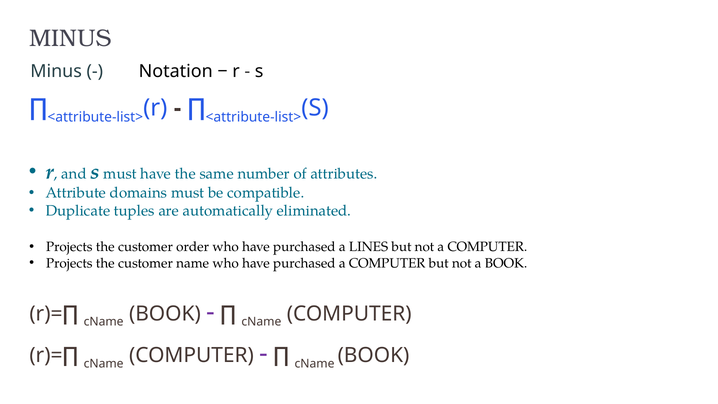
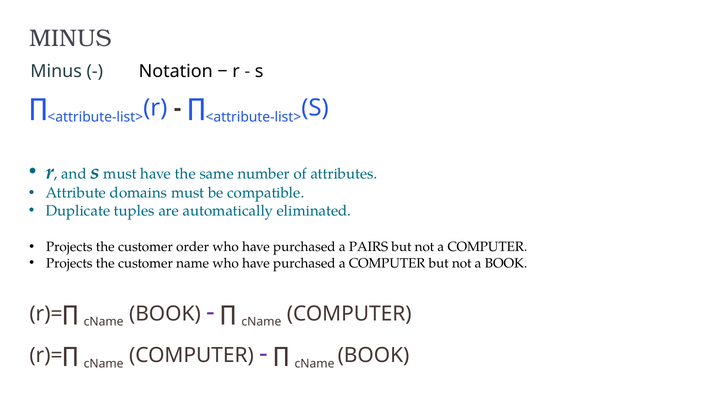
LINES: LINES -> PAIRS
